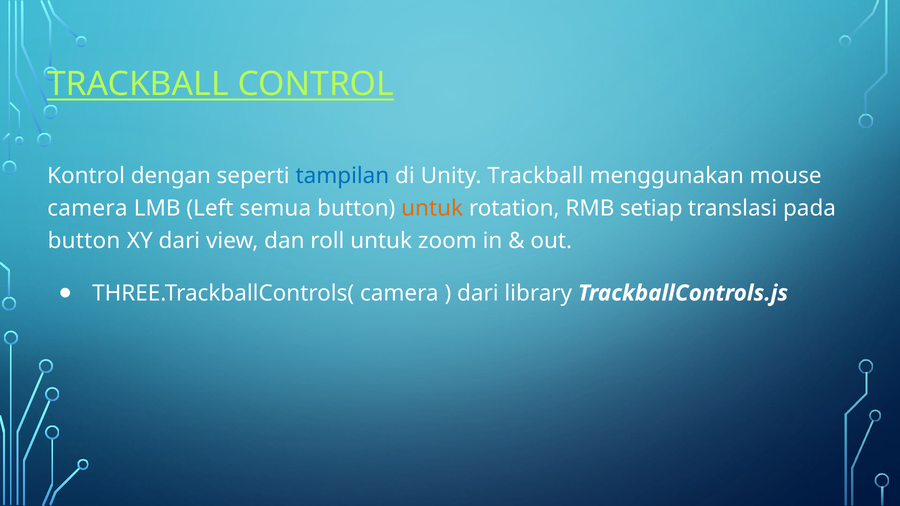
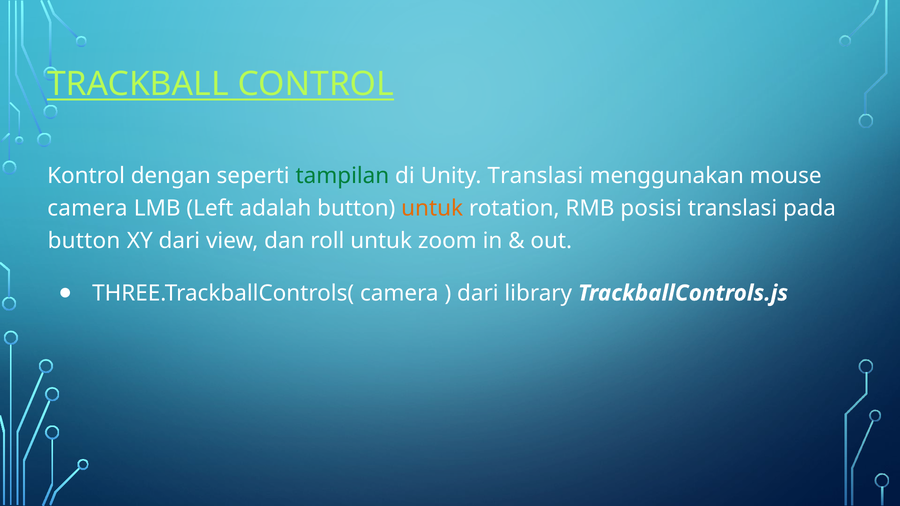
tampilan colour: blue -> green
Unity Trackball: Trackball -> Translasi
semua: semua -> adalah
setiap: setiap -> posisi
